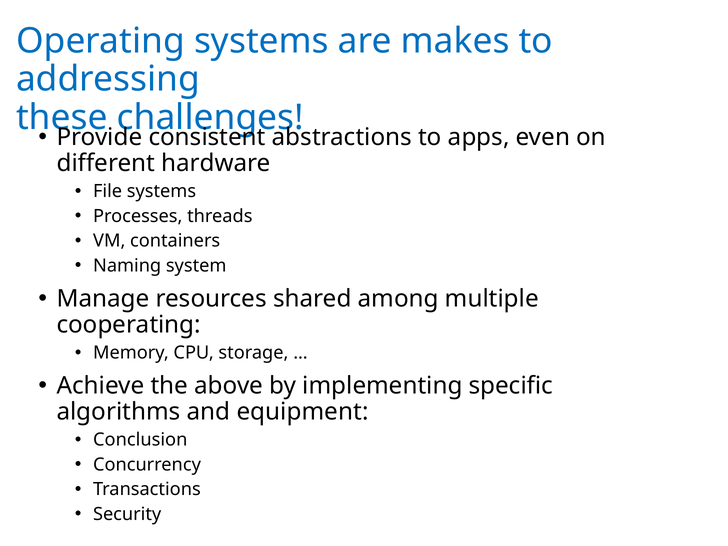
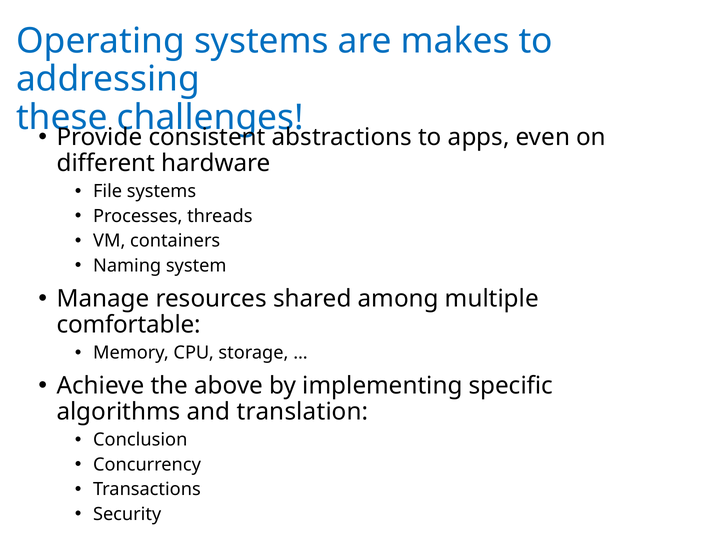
cooperating: cooperating -> comfortable
equipment: equipment -> translation
